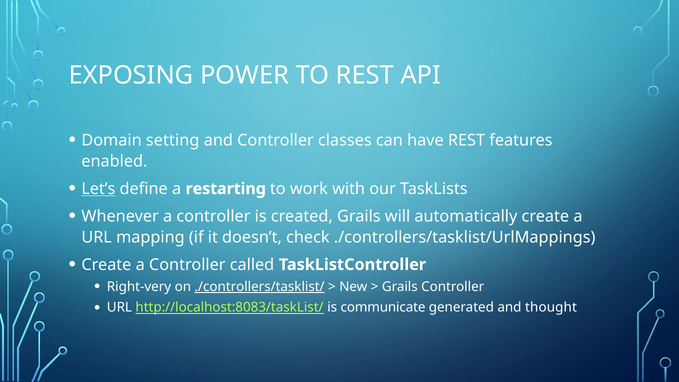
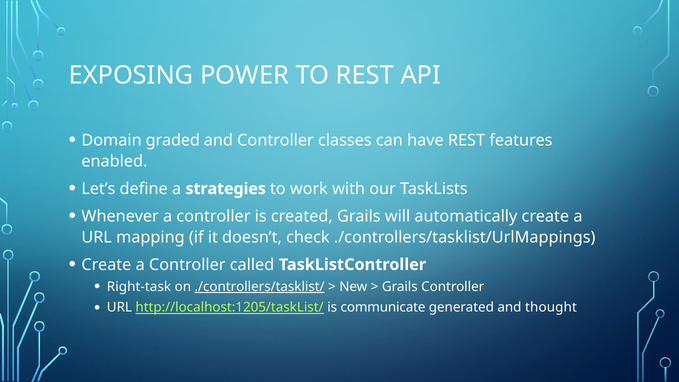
setting: setting -> graded
Let’s underline: present -> none
restarting: restarting -> strategies
Right-very: Right-very -> Right-task
http://localhost:8083/taskList/: http://localhost:8083/taskList/ -> http://localhost:1205/taskList/
